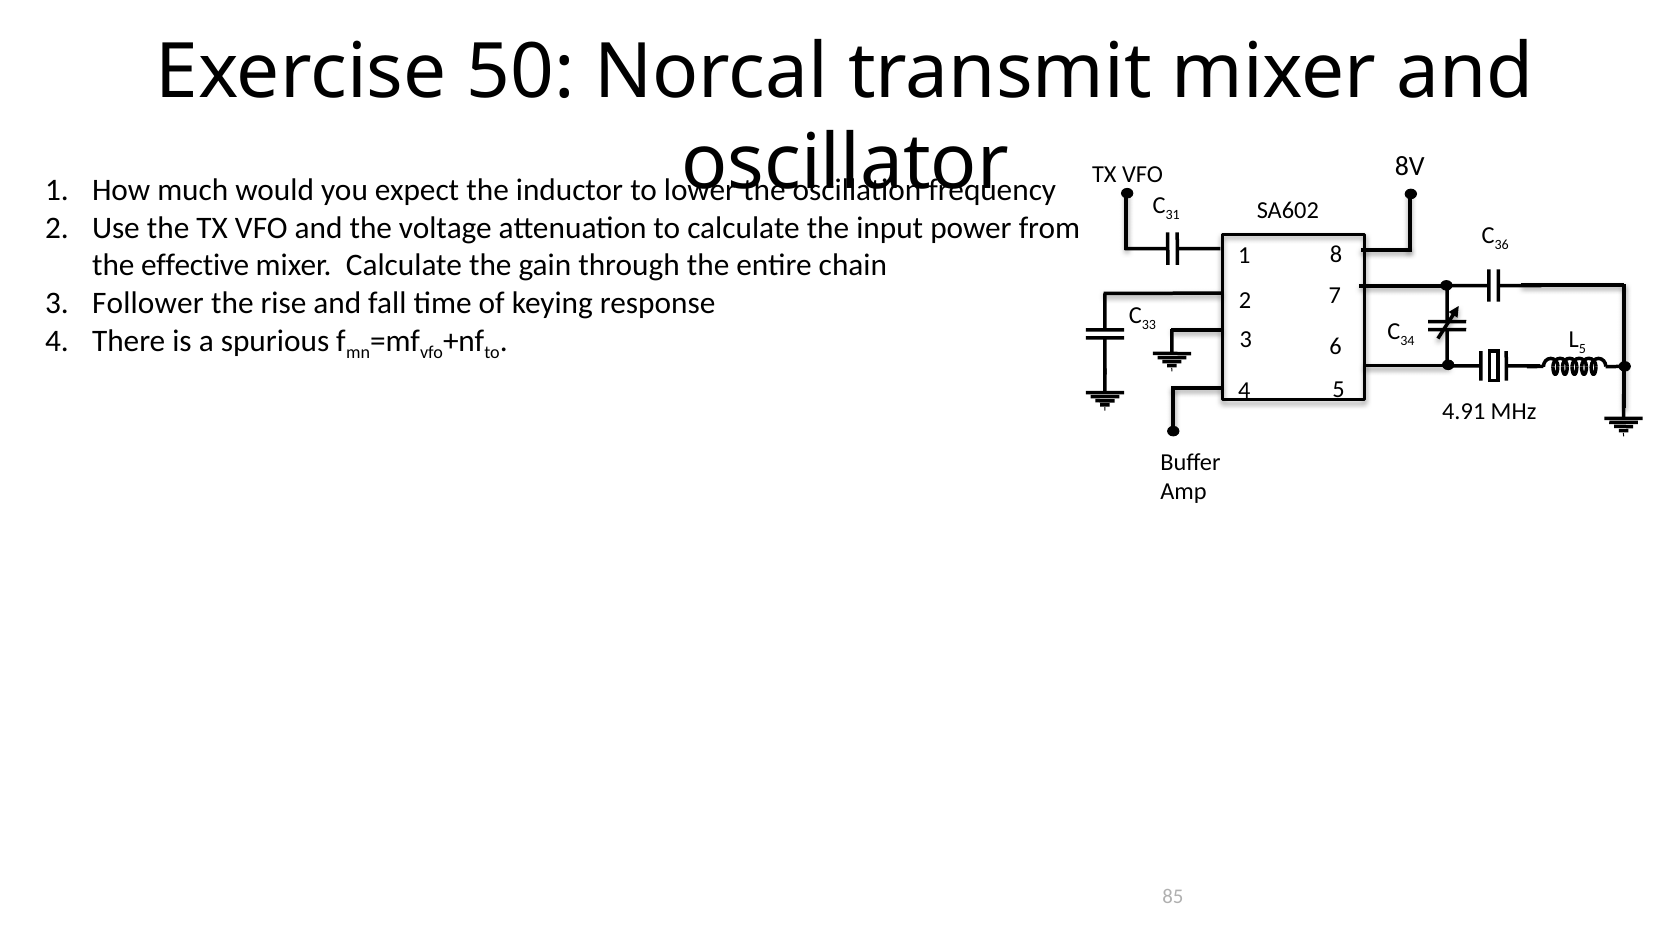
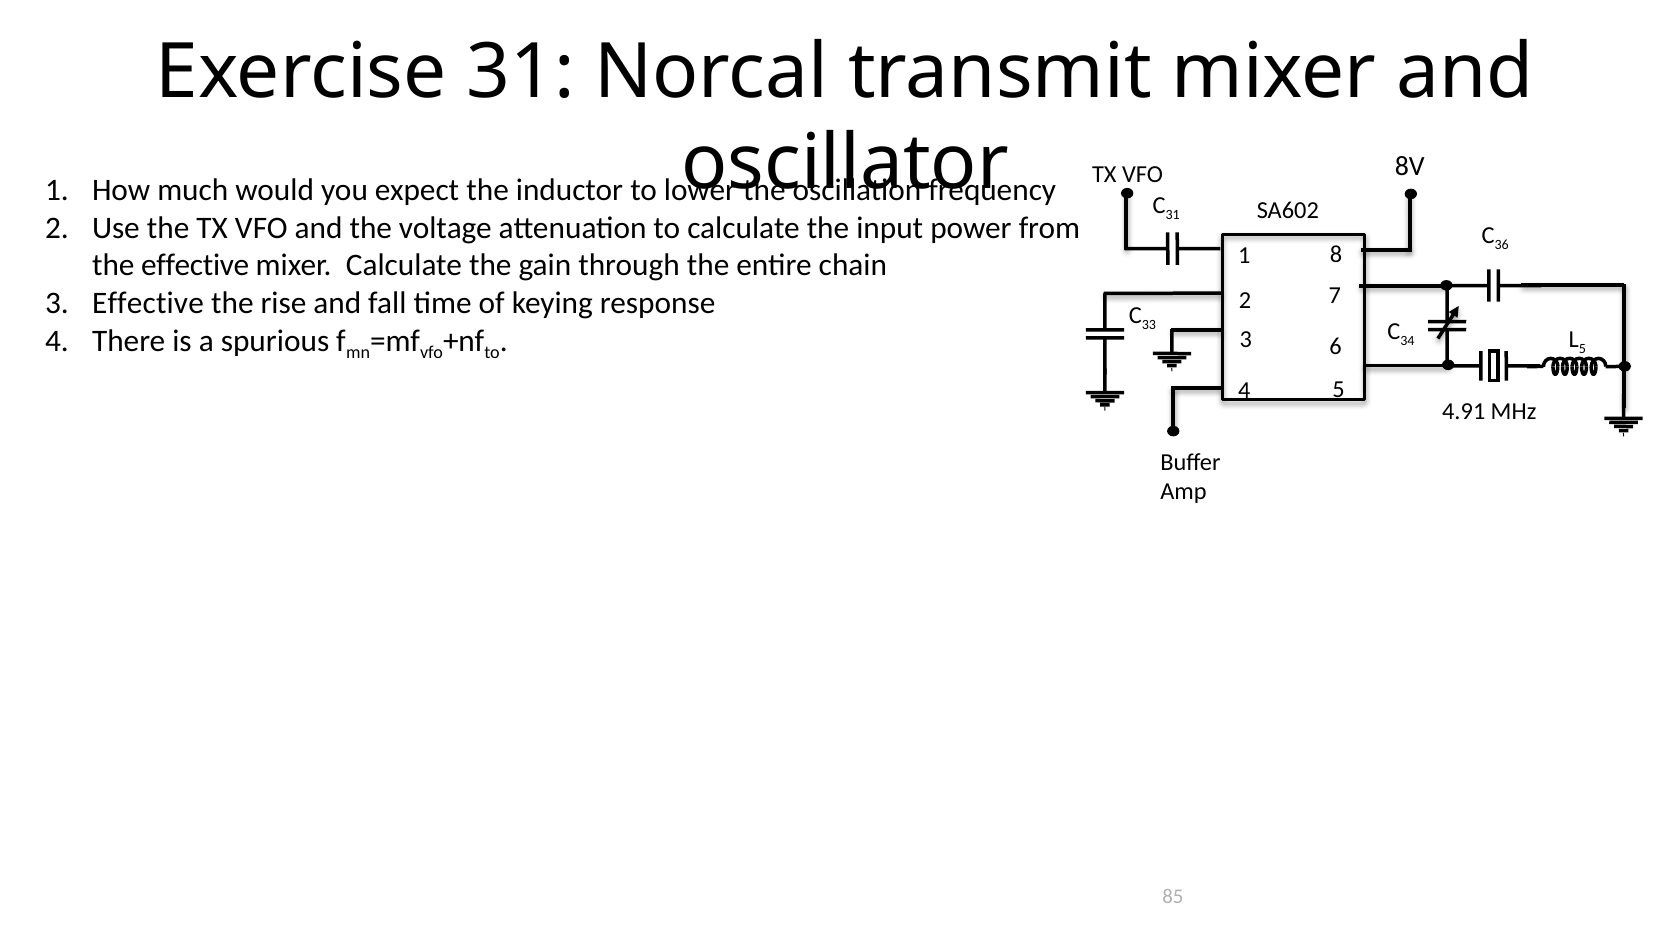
Exercise 50: 50 -> 31
3 Follower: Follower -> Effective
